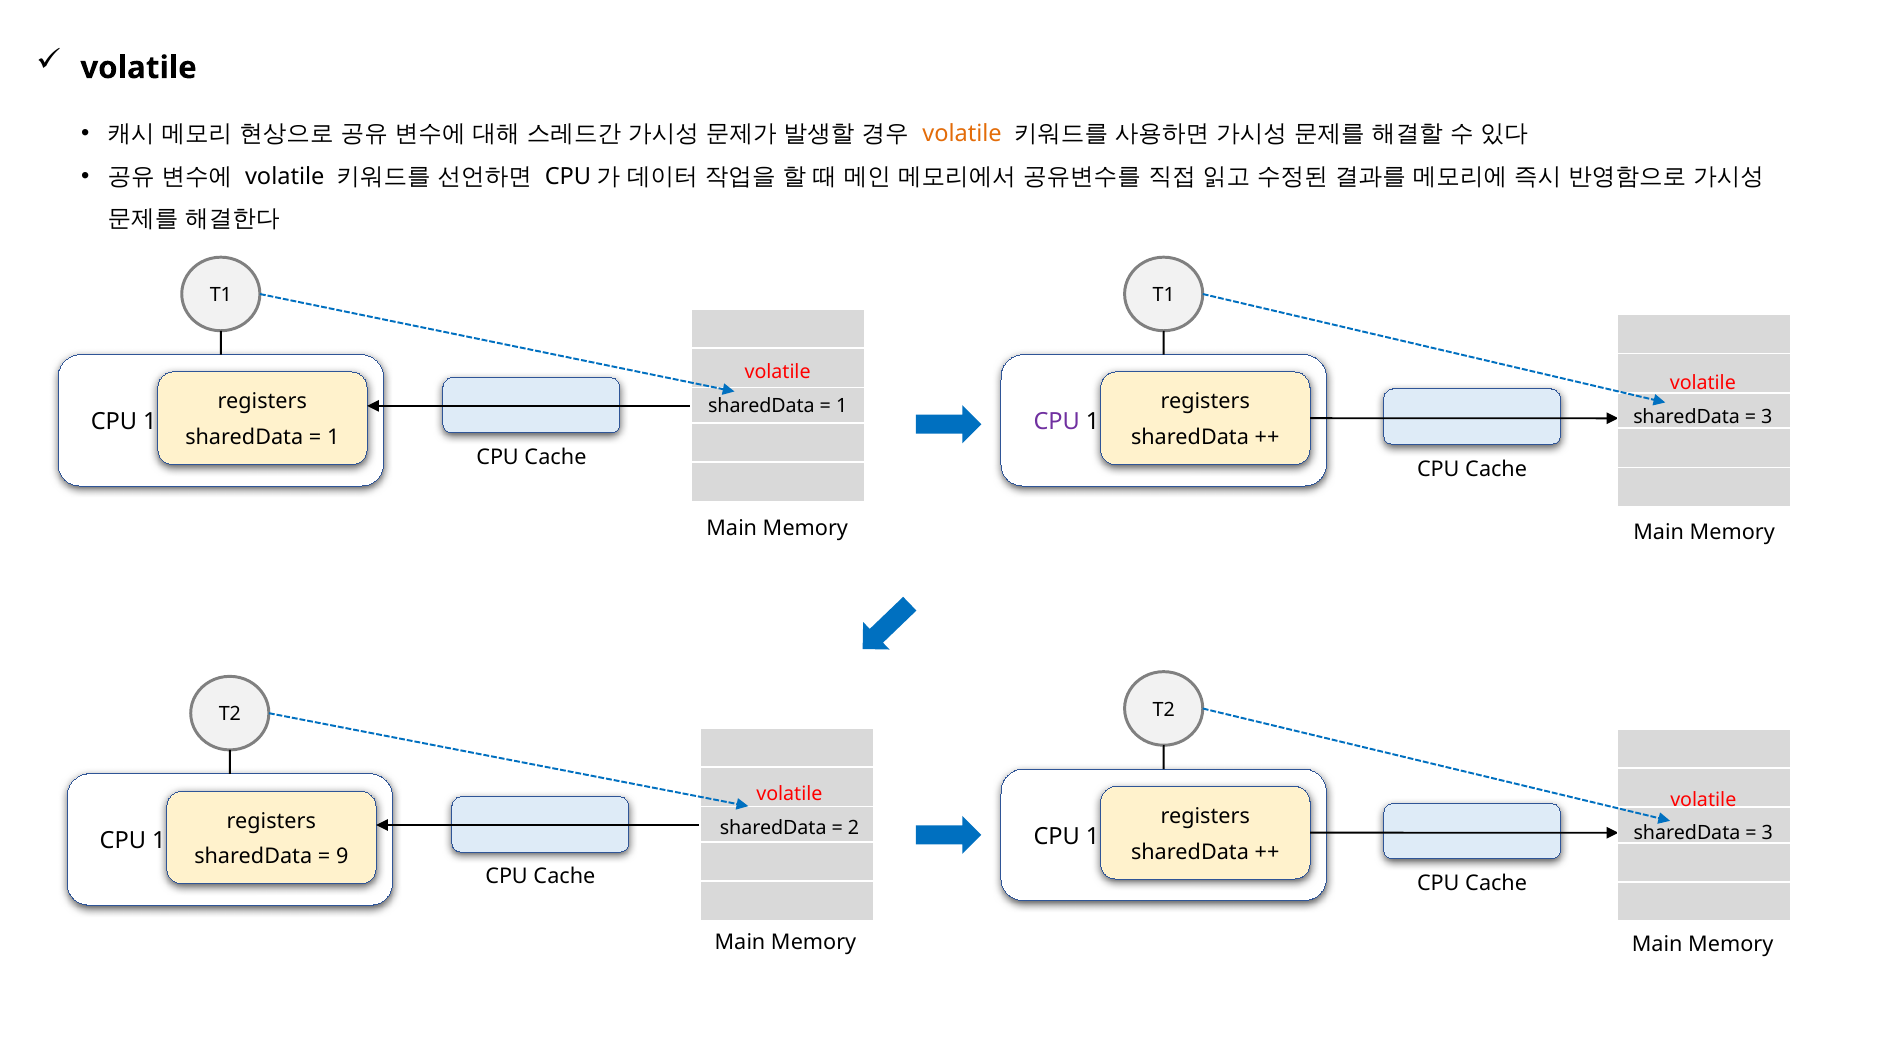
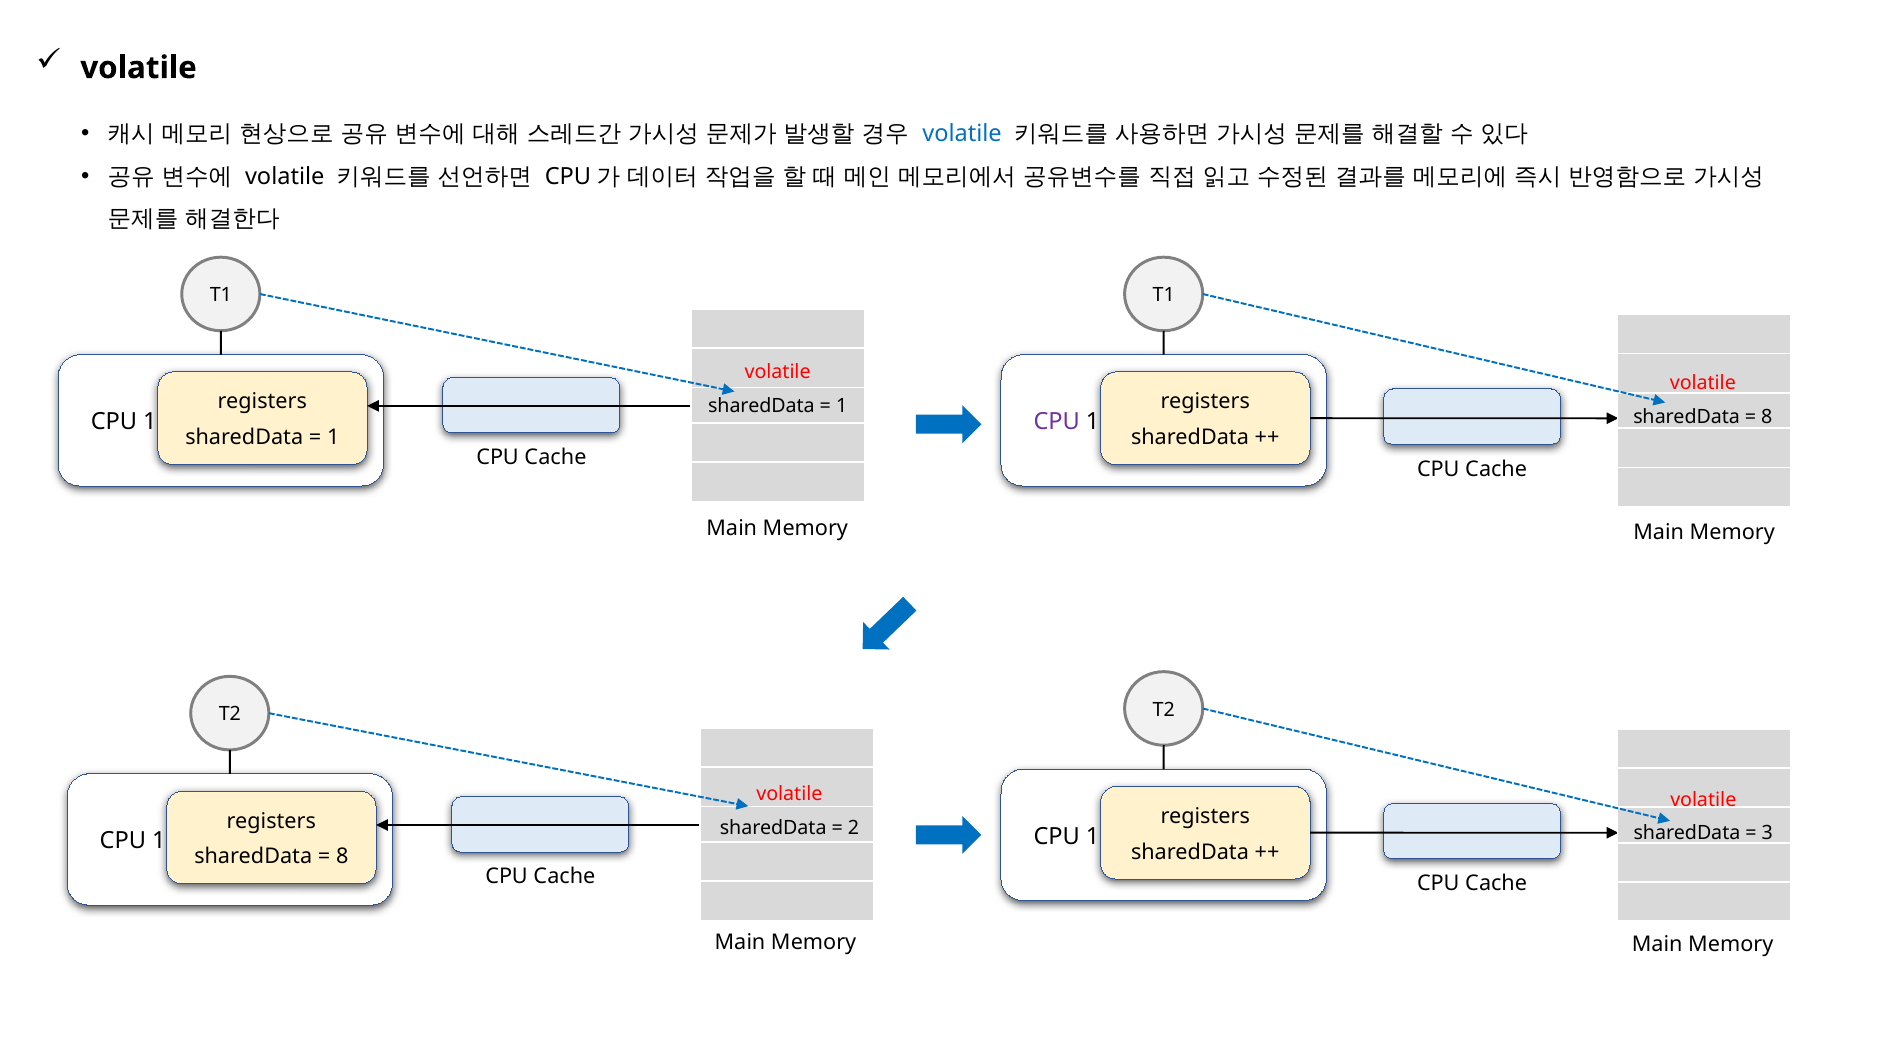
volatile at (962, 134) colour: orange -> blue
3 at (1767, 417): 3 -> 8
9 at (342, 857): 9 -> 8
